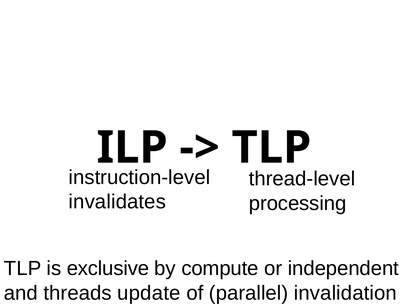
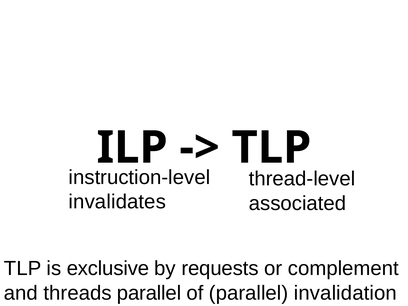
processing: processing -> associated
compute: compute -> requests
independent: independent -> complement
threads update: update -> parallel
